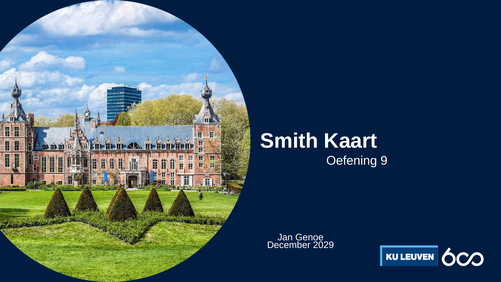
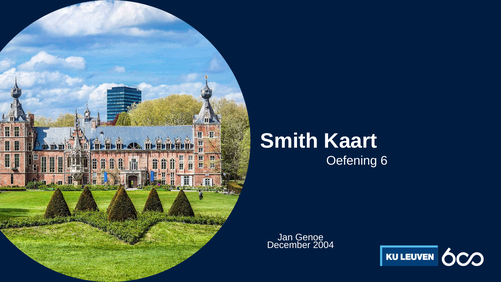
9: 9 -> 6
2029: 2029 -> 2004
